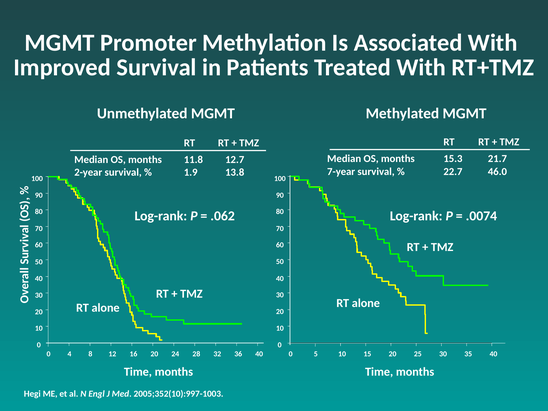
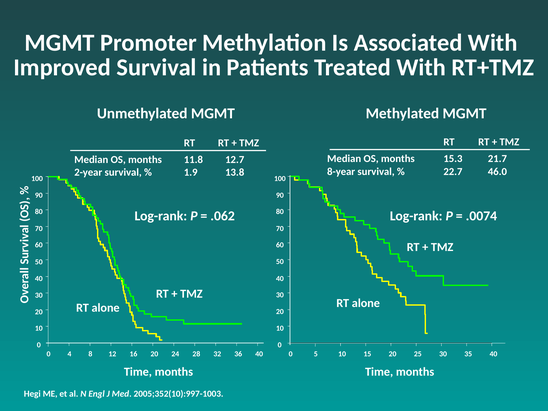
7-year: 7-year -> 8-year
